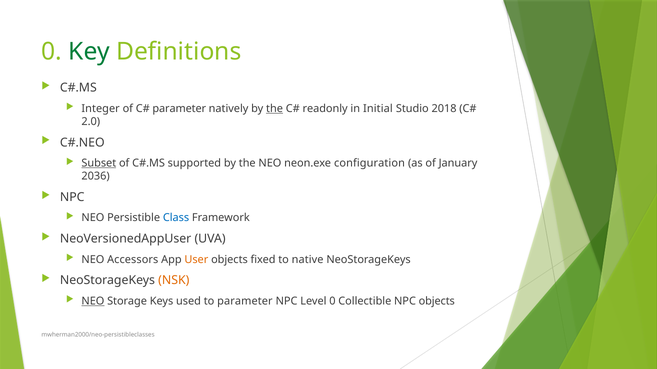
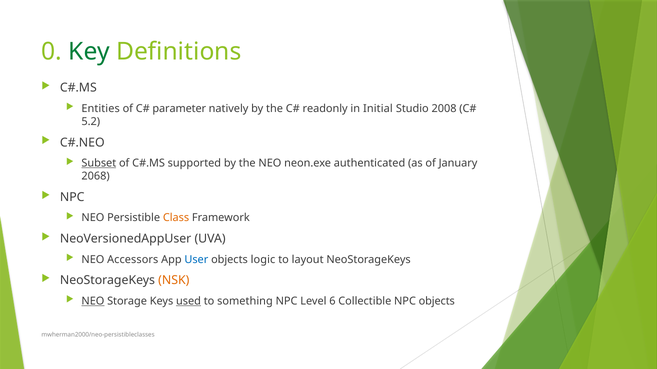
Integer: Integer -> Entities
the at (275, 109) underline: present -> none
2018: 2018 -> 2008
2.0: 2.0 -> 5.2
configuration: configuration -> authenticated
2036: 2036 -> 2068
Class colour: blue -> orange
User colour: orange -> blue
fixed: fixed -> logic
native: native -> layout
used underline: none -> present
to parameter: parameter -> something
Level 0: 0 -> 6
